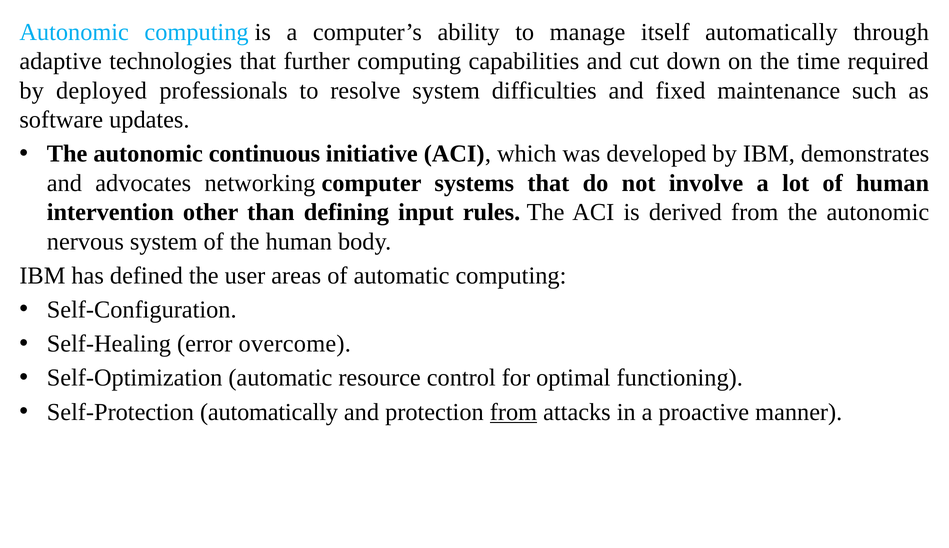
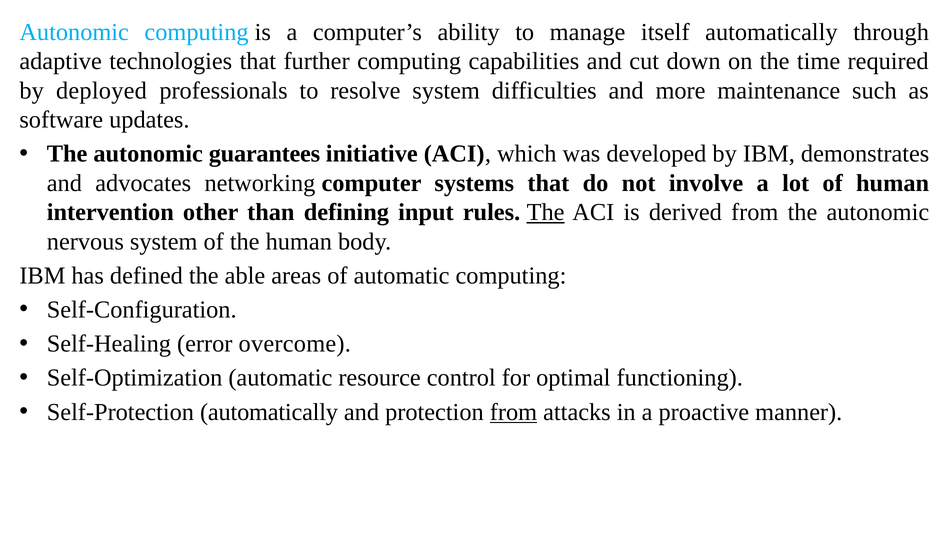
fixed: fixed -> more
continuous: continuous -> guarantees
The at (546, 212) underline: none -> present
user: user -> able
